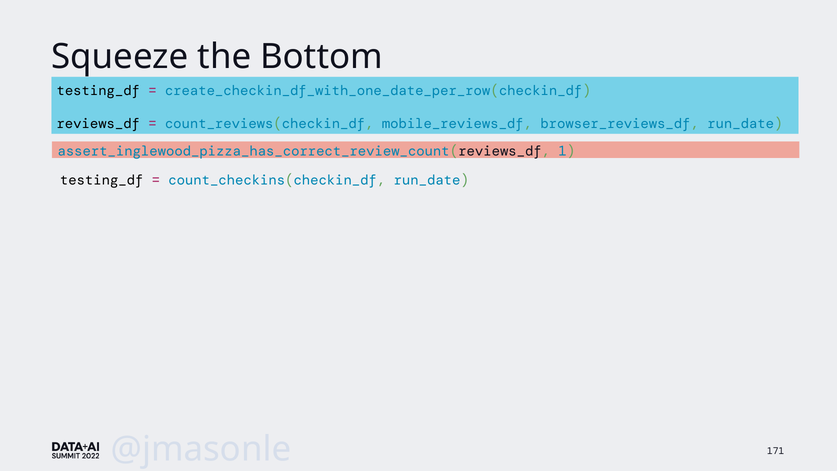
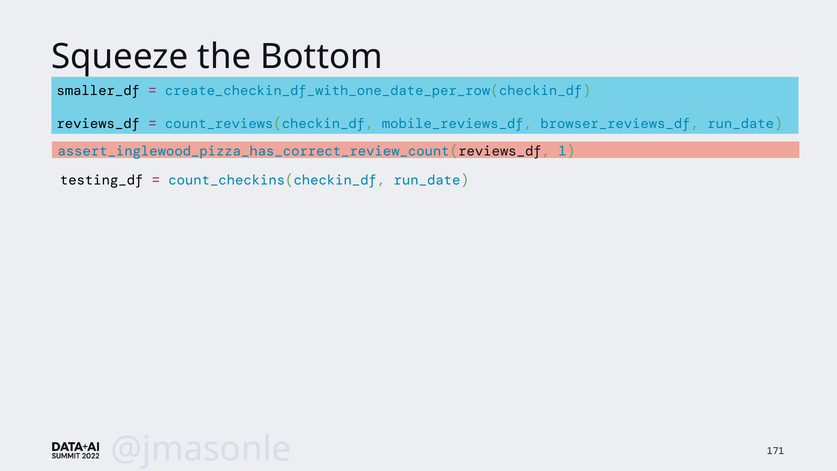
testing_df at (98, 90): testing_df -> smaller_df
